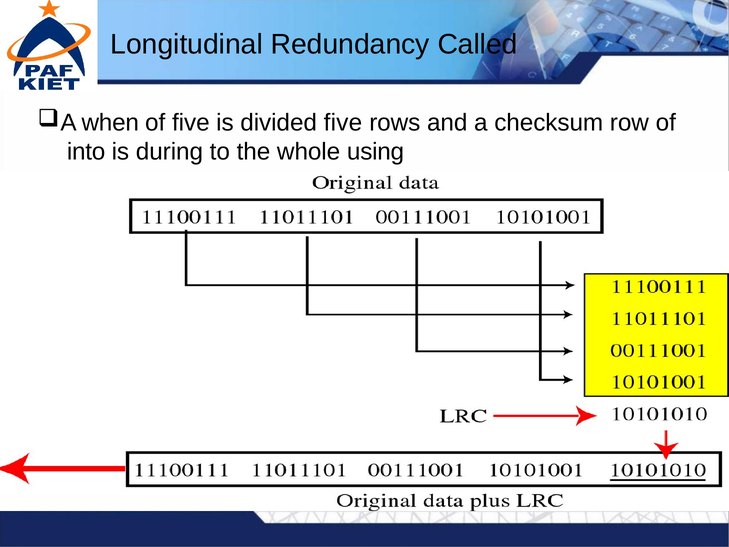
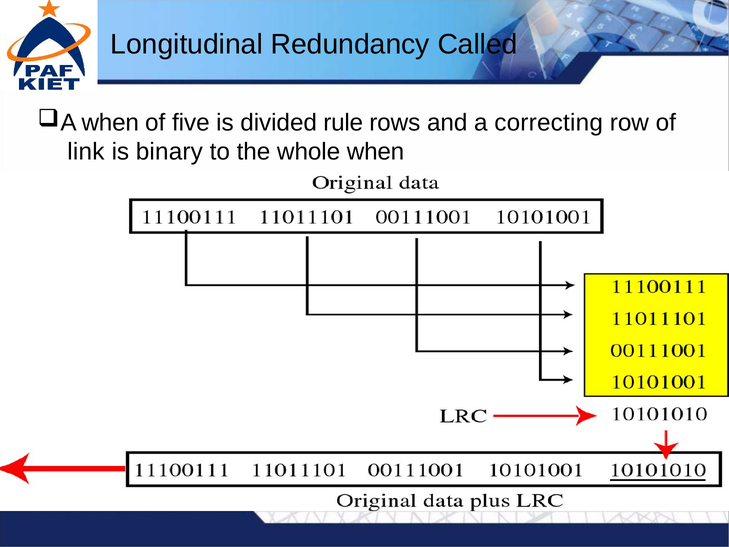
divided five: five -> rule
checksum: checksum -> correcting
into: into -> link
during: during -> binary
whole using: using -> when
